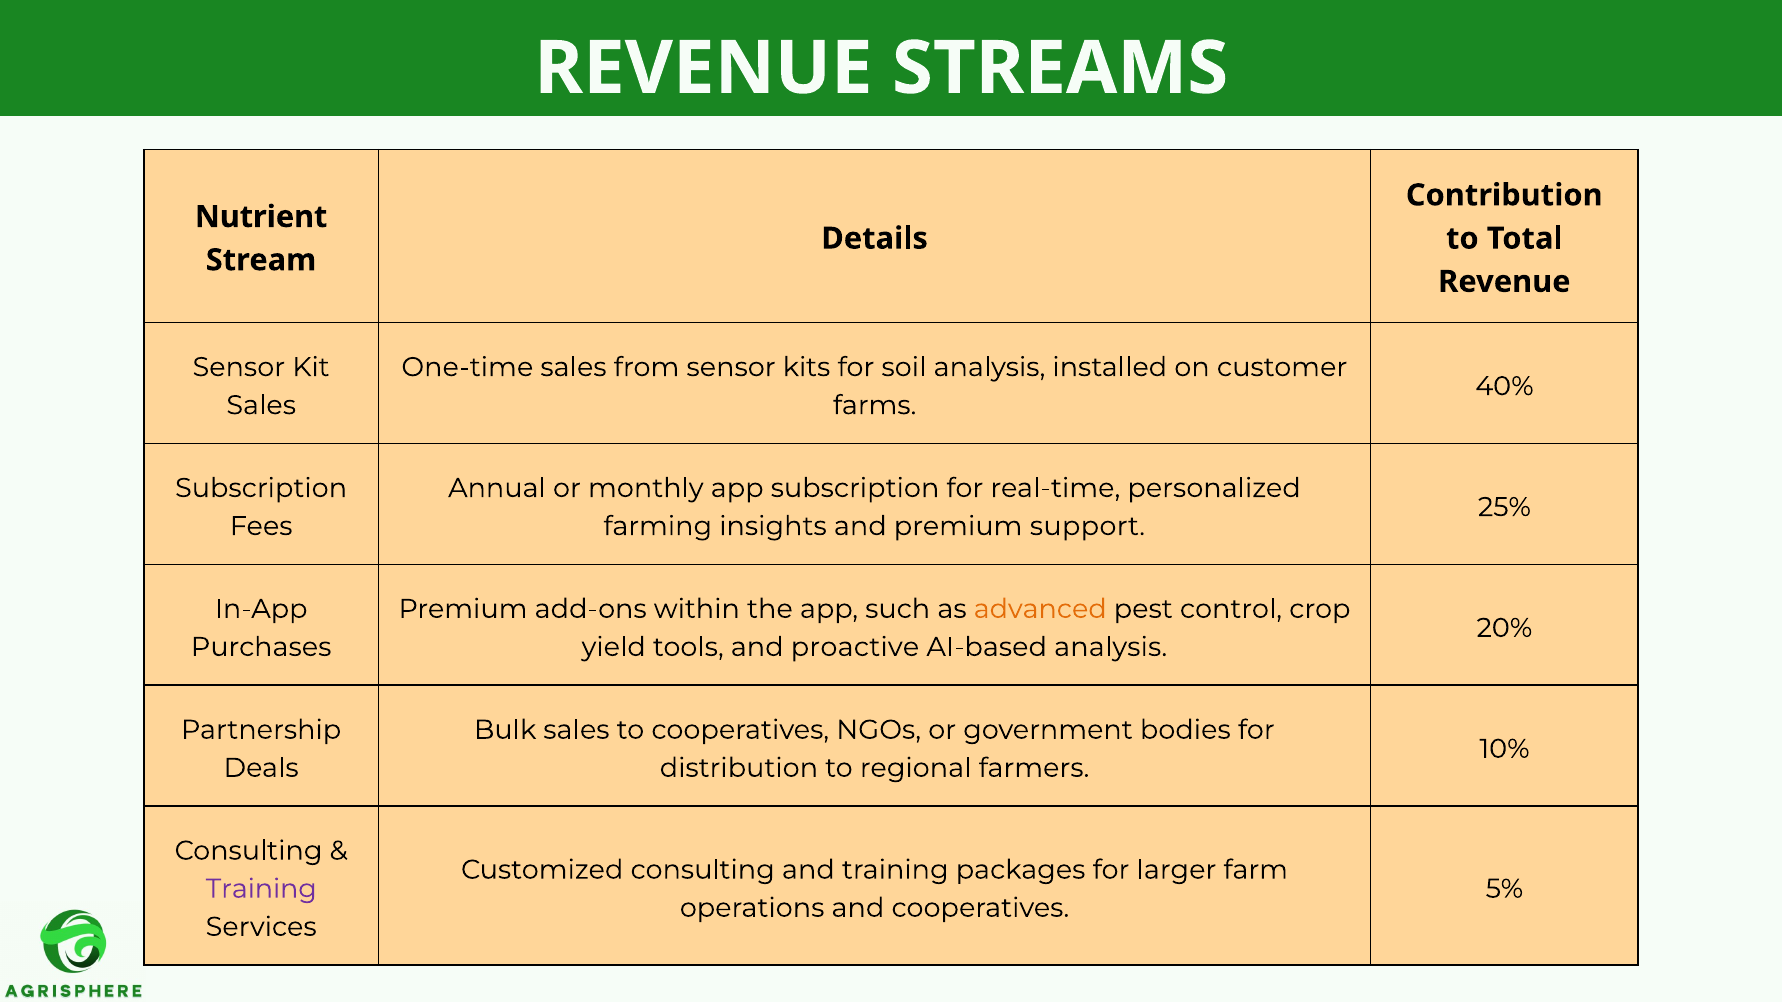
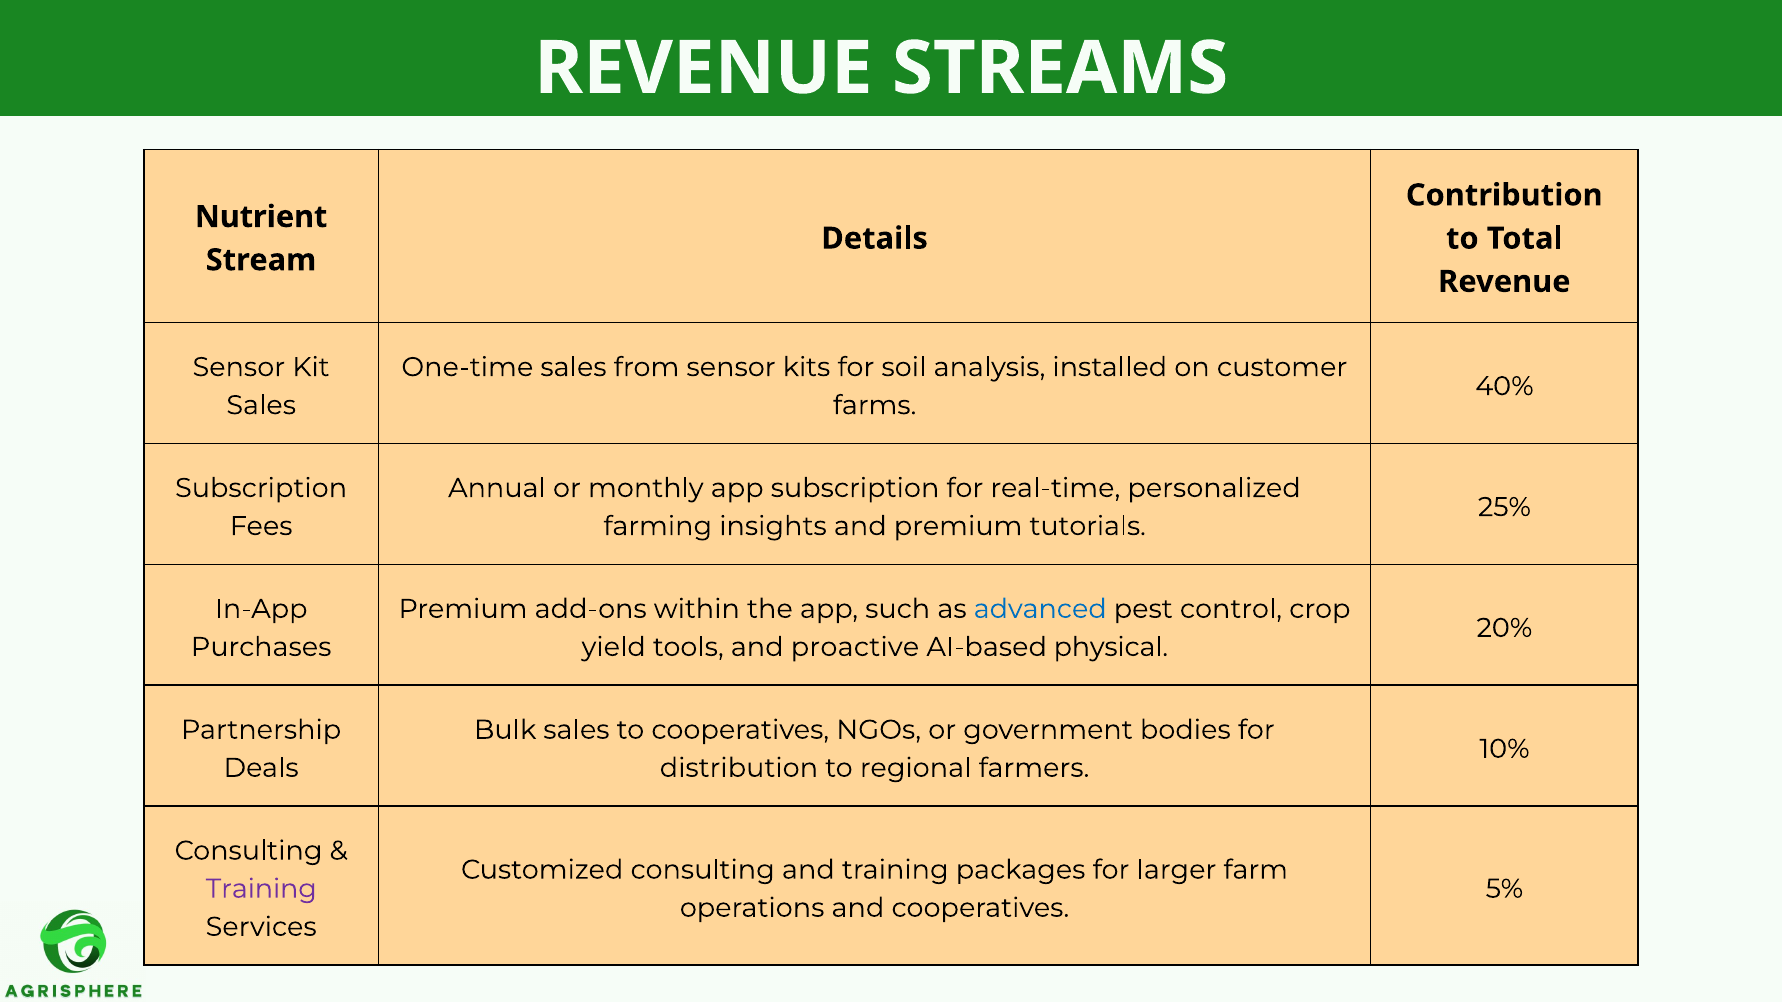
support: support -> tutorials
advanced colour: orange -> blue
AI-based analysis: analysis -> physical
